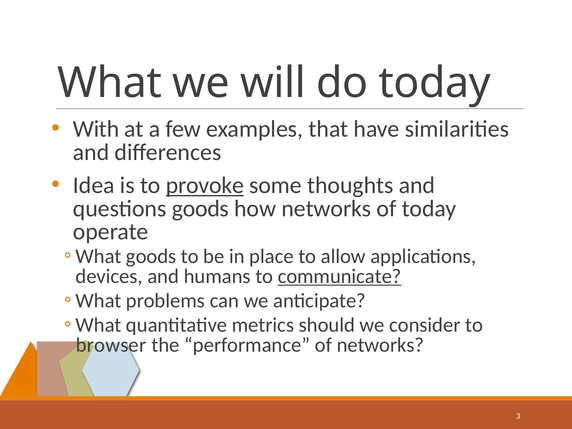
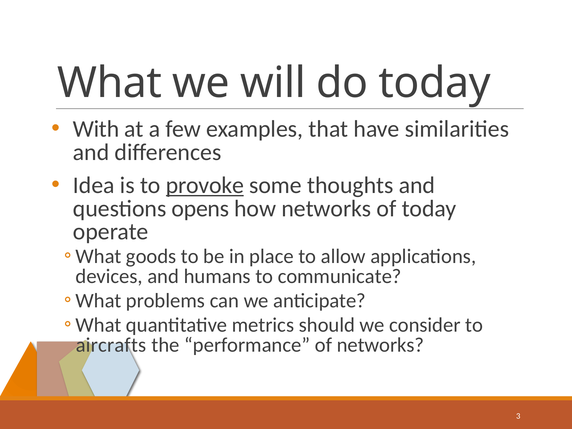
questions goods: goods -> opens
communicate underline: present -> none
browser: browser -> aircrafts
